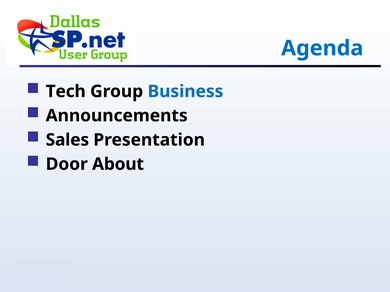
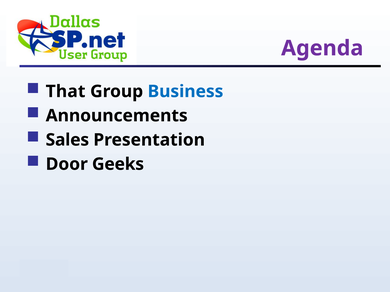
Agenda colour: blue -> purple
Tech: Tech -> That
About: About -> Geeks
